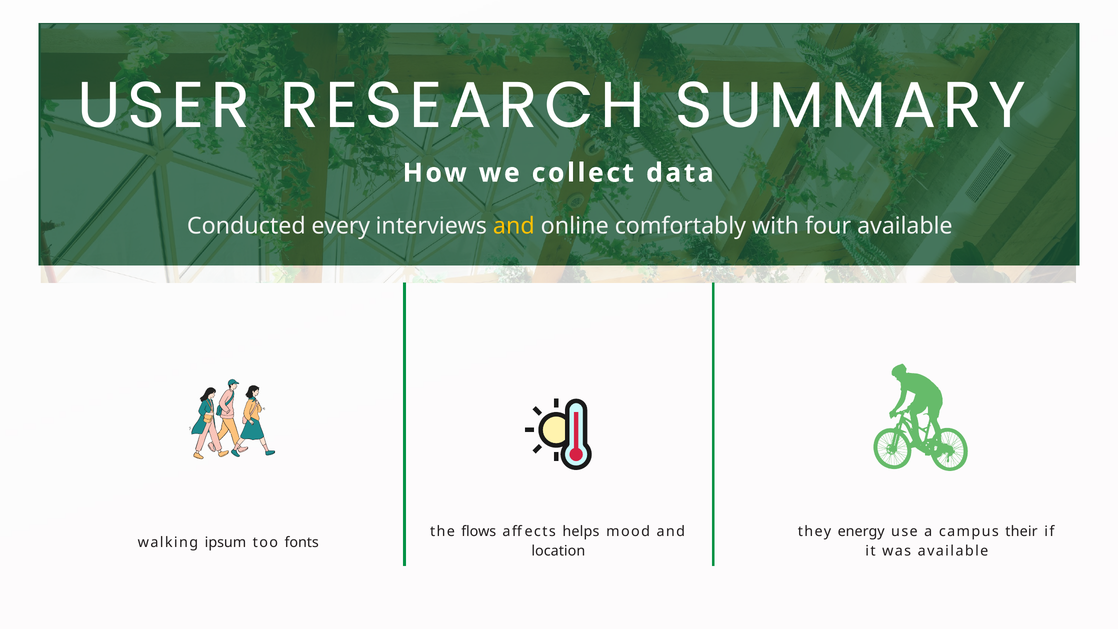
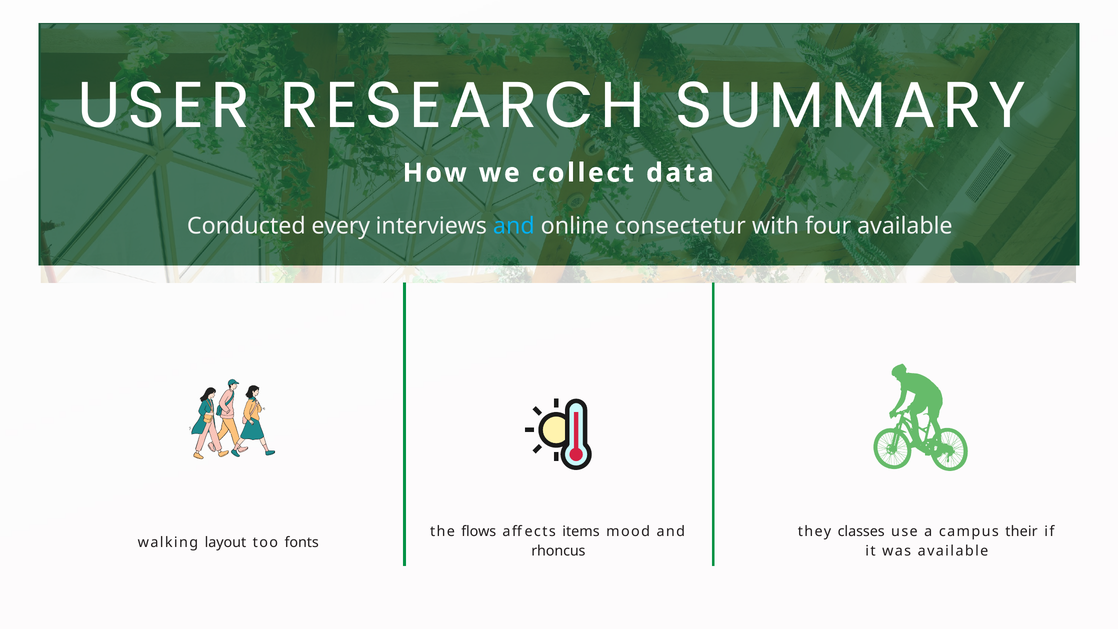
and at (514, 226) colour: yellow -> light blue
comfortably: comfortably -> consectetur
helps: helps -> items
energy: energy -> classes
ipsum: ipsum -> layout
location: location -> rhoncus
